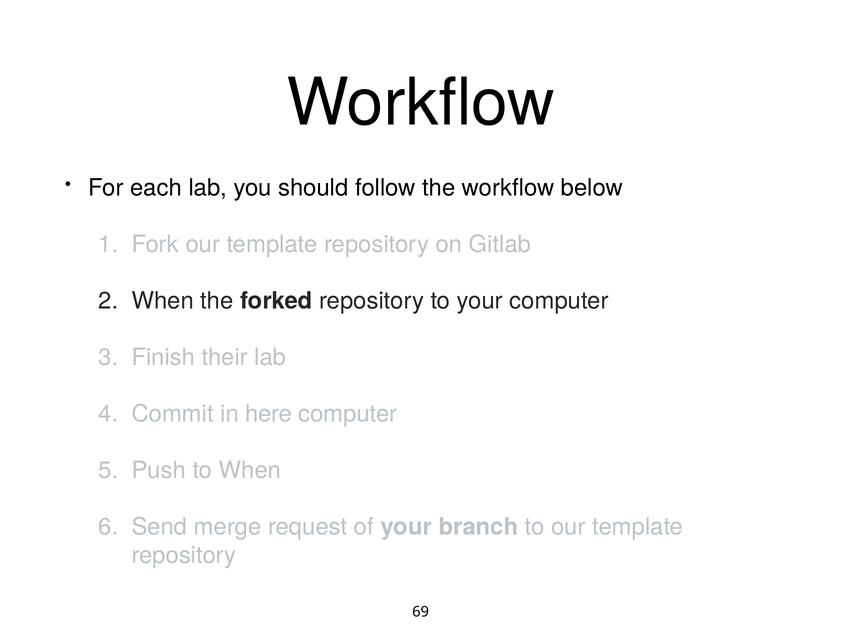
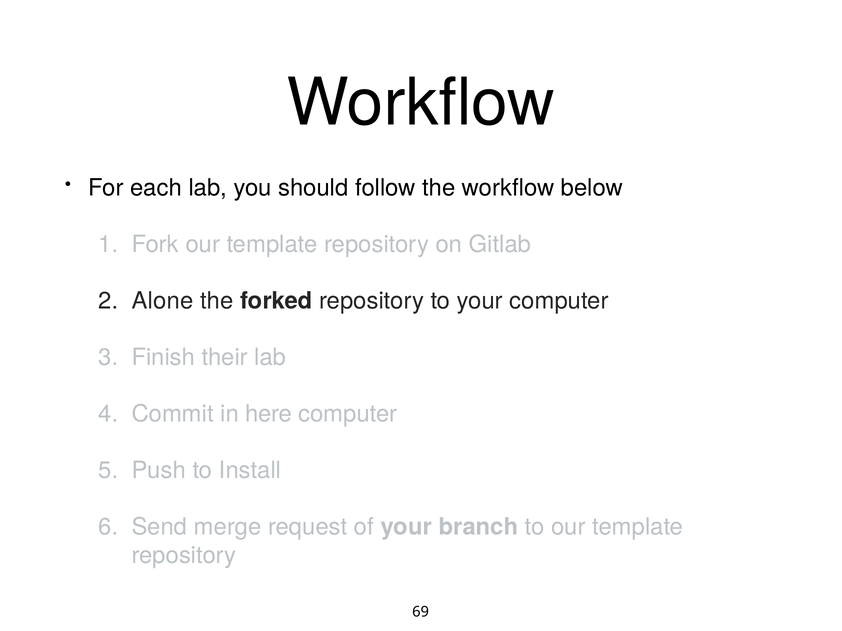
When at (163, 301): When -> Alone
to When: When -> Install
